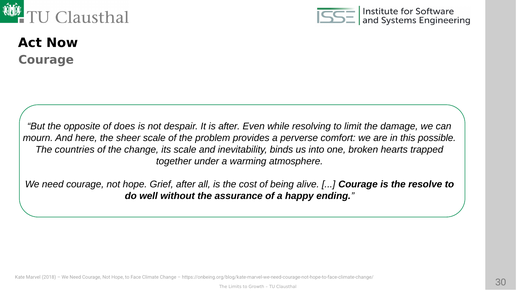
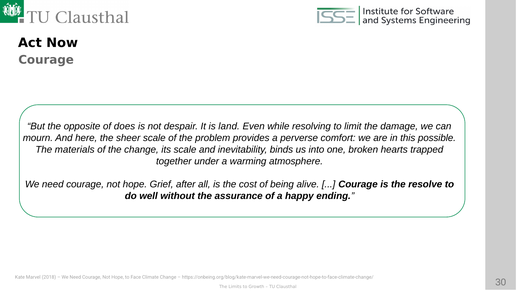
is after: after -> land
countries: countries -> materials
